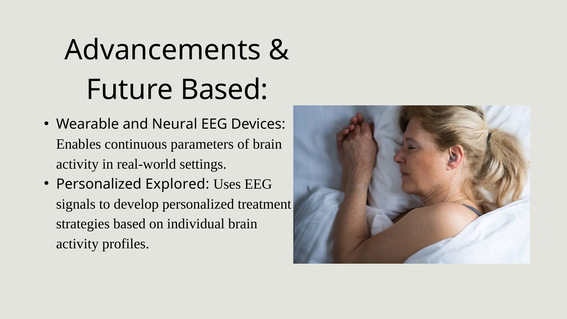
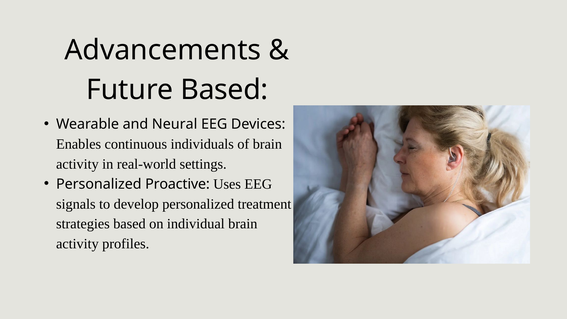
parameters: parameters -> individuals
Explored: Explored -> Proactive
